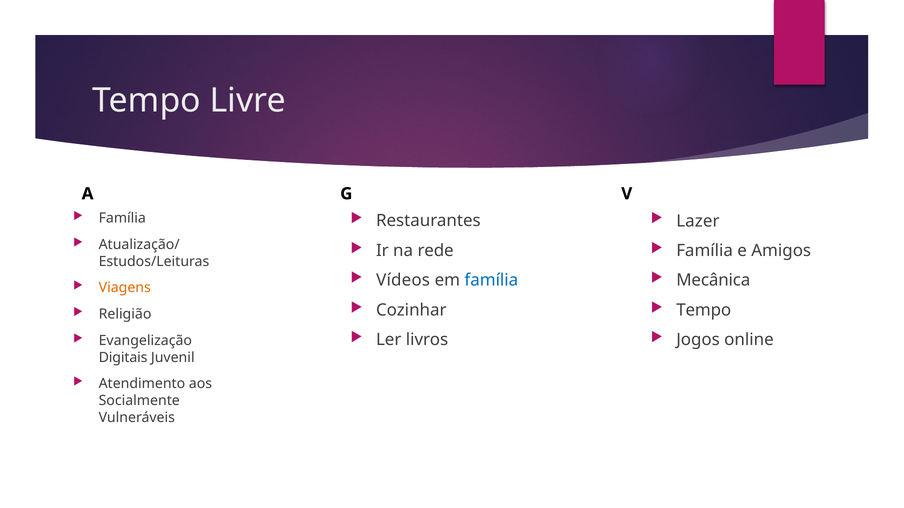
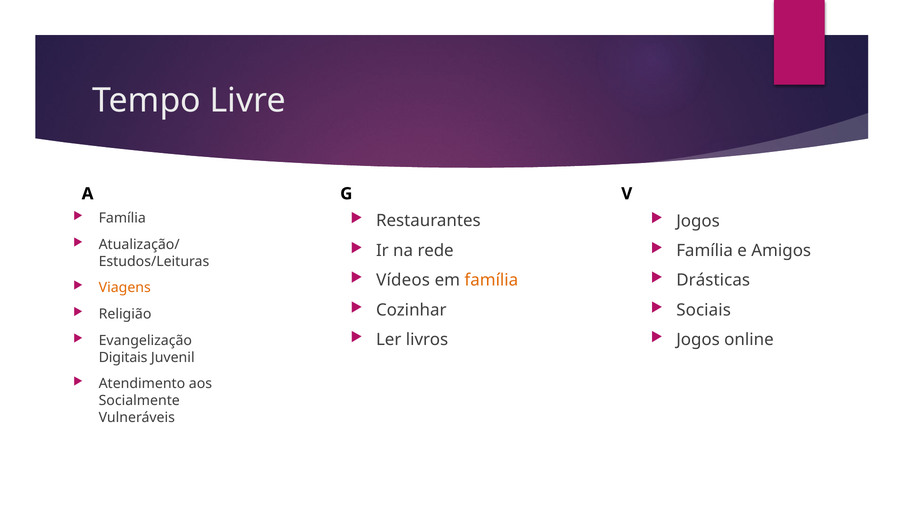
Lazer at (698, 221): Lazer -> Jogos
família at (491, 281) colour: blue -> orange
Mecânica: Mecânica -> Drásticas
Tempo at (704, 310): Tempo -> Sociais
